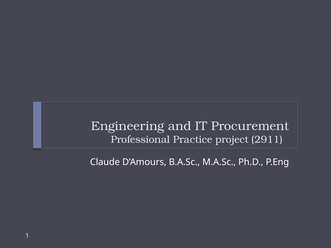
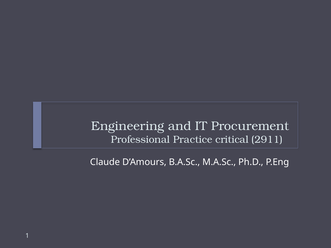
project: project -> critical
